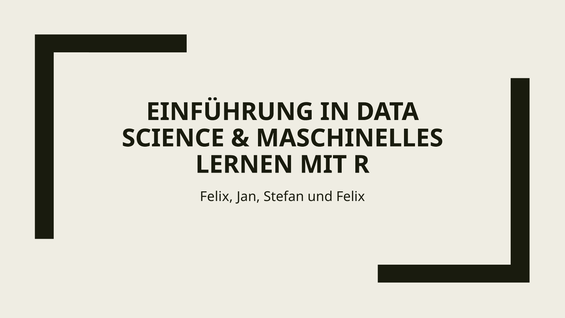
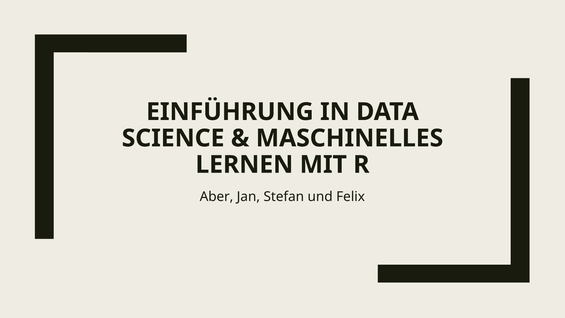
Felix at (216, 196): Felix -> Aber
